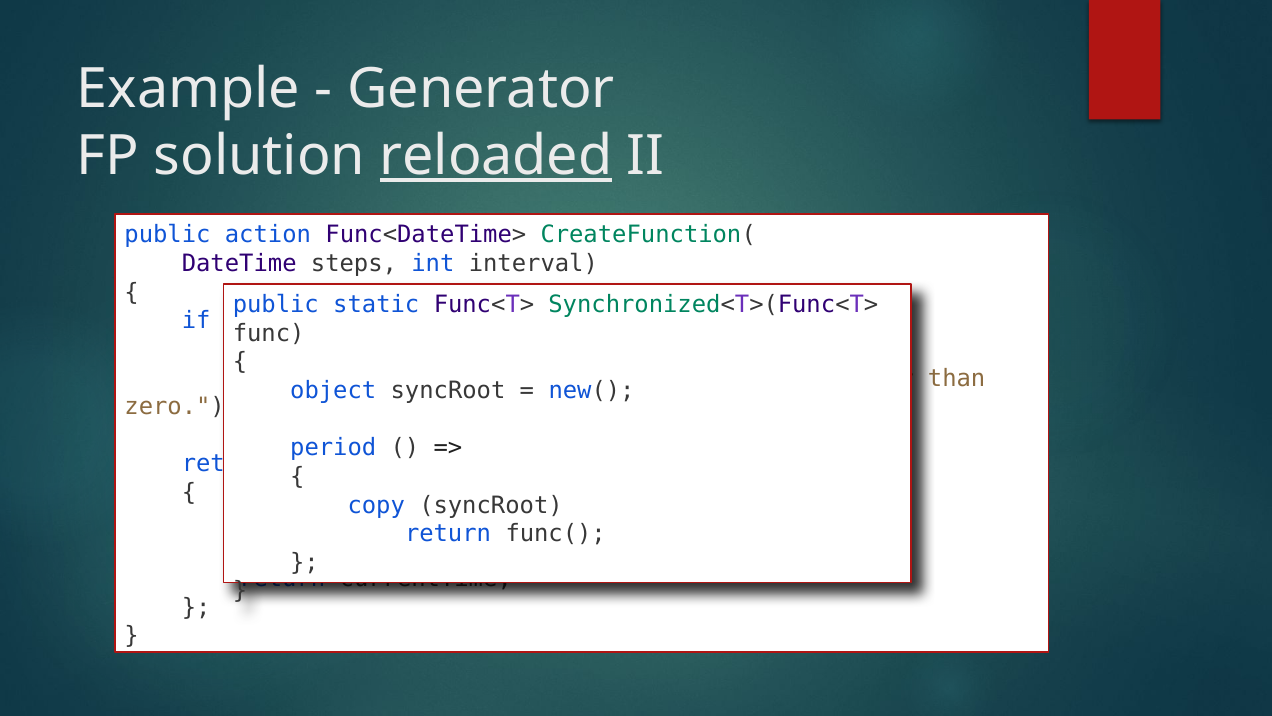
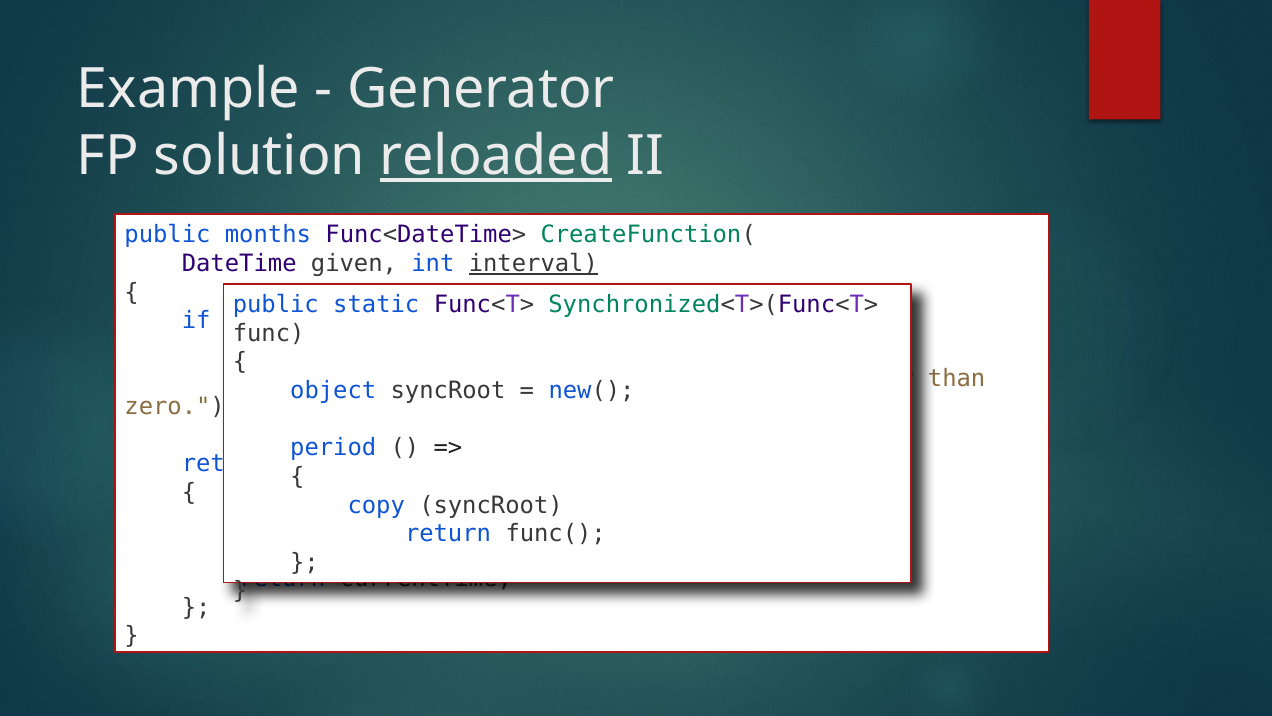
action: action -> months
steps: steps -> given
interval at (533, 263) underline: none -> present
